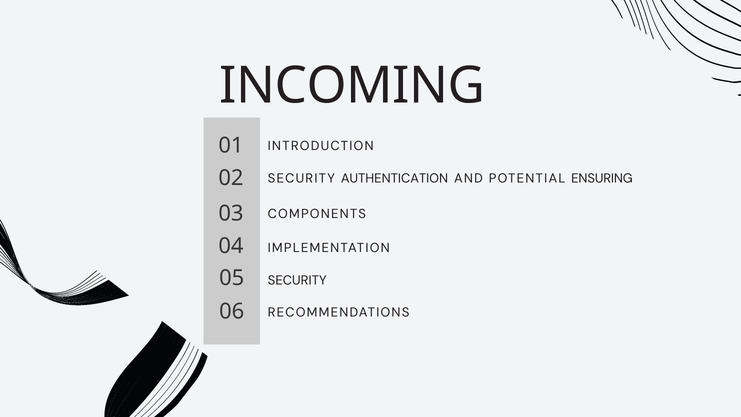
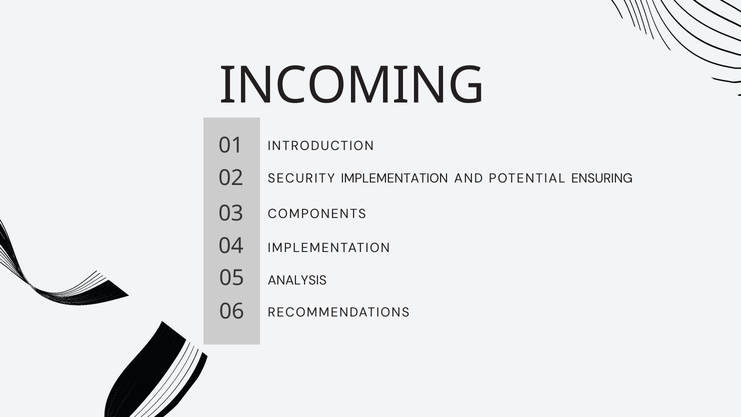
SECURITY AUTHENTICATION: AUTHENTICATION -> IMPLEMENTATION
SECURITY at (297, 280): SECURITY -> ANALYSIS
